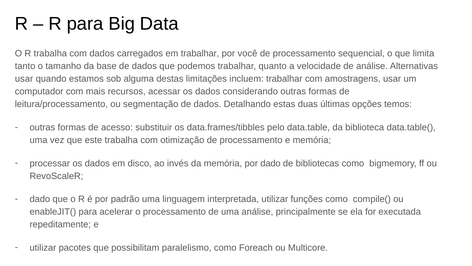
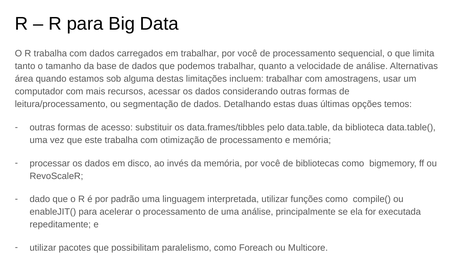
usar at (24, 79): usar -> área
memória por dado: dado -> você
